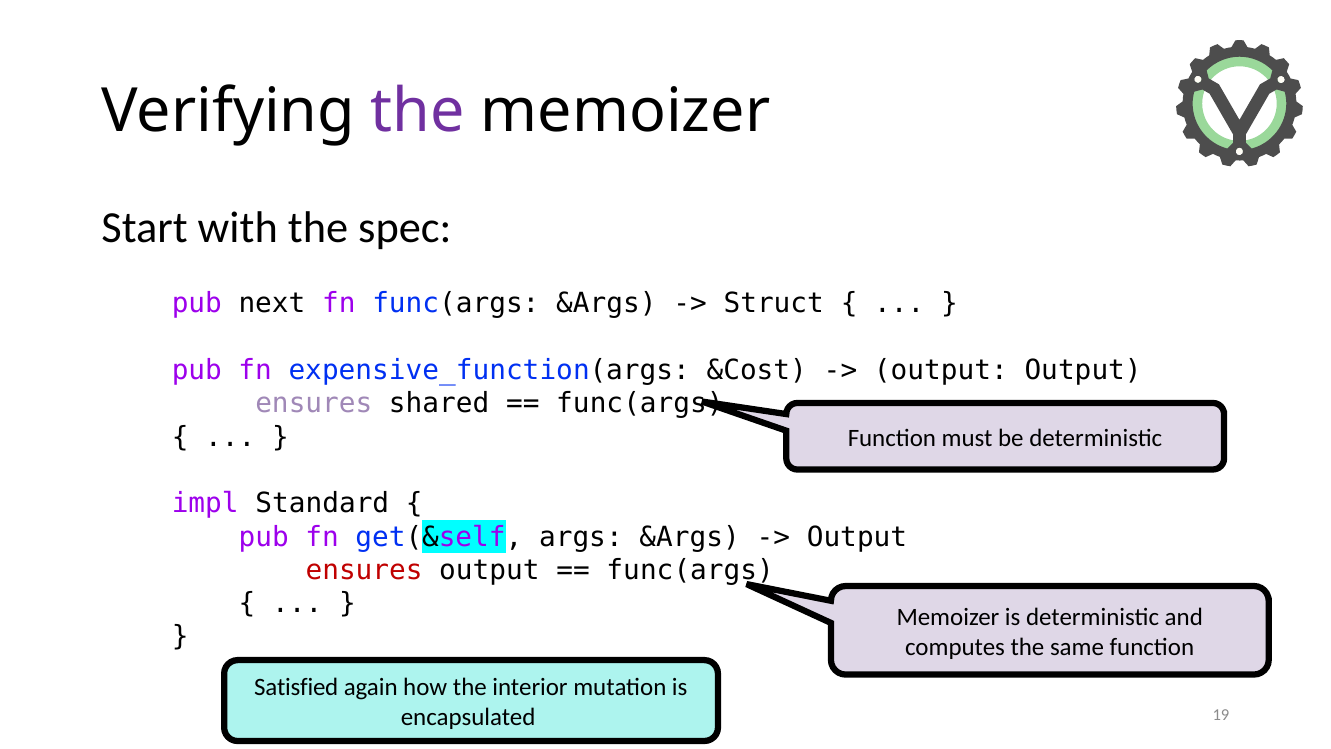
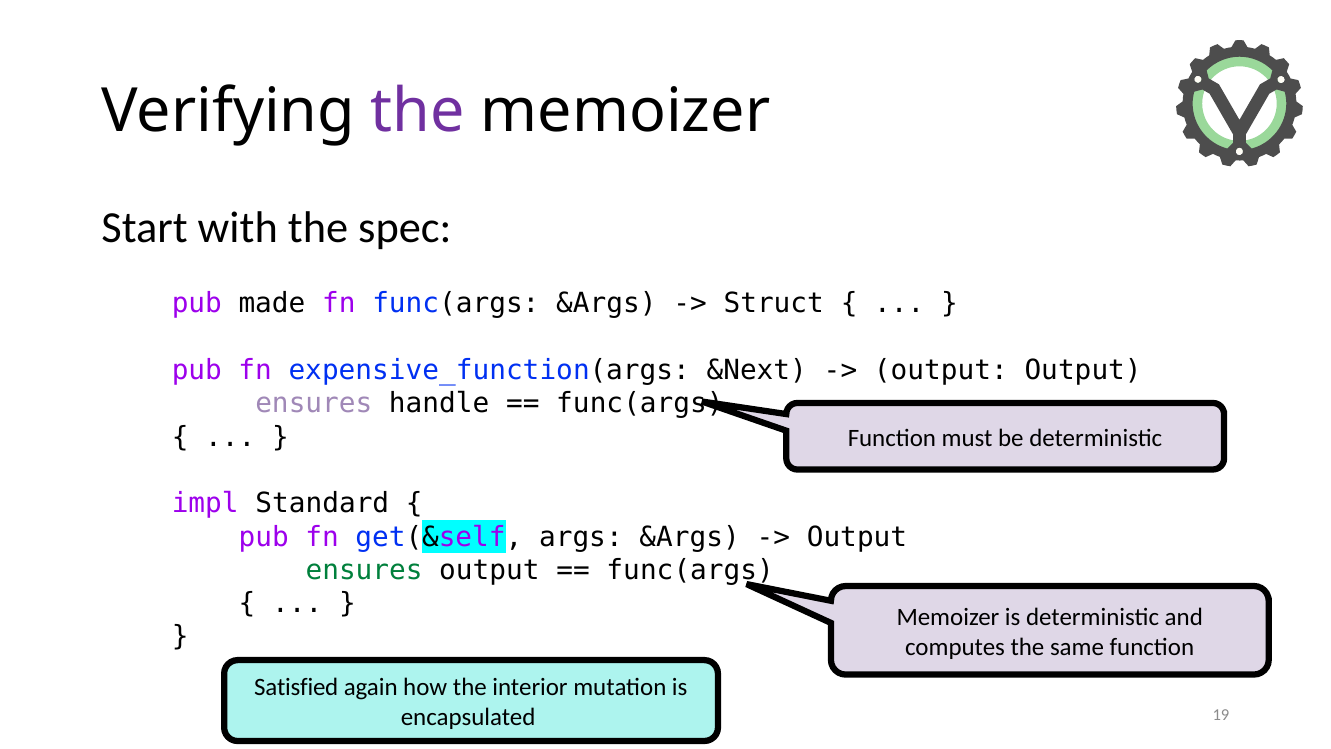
next: next -> made
&Cost: &Cost -> &Next
shared: shared -> handle
ensures at (364, 570) colour: red -> green
